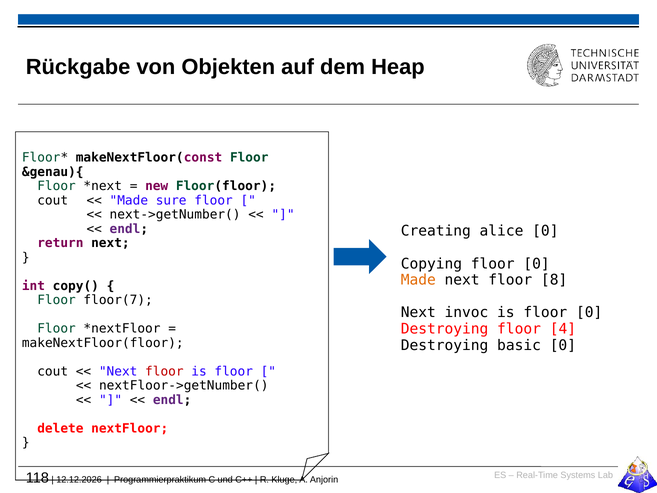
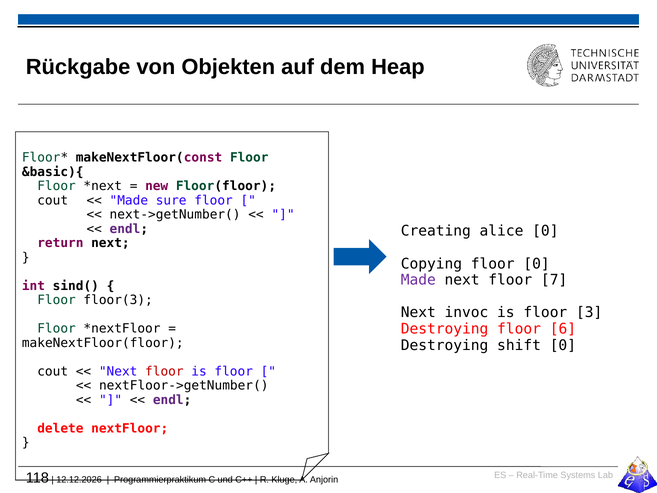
&genau){: &genau){ -> &basic){
Made at (418, 280) colour: orange -> purple
8: 8 -> 7
copy(: copy( -> sind(
floor(7: floor(7 -> floor(3
is floor 0: 0 -> 3
4: 4 -> 6
basic: basic -> shift
